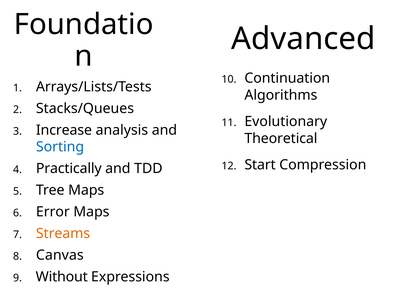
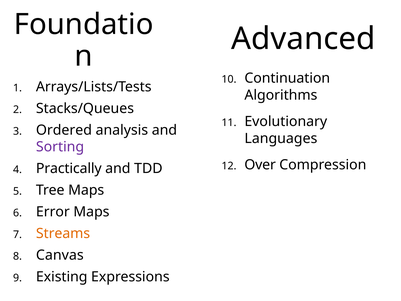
Increase: Increase -> Ordered
Theoretical: Theoretical -> Languages
Sorting colour: blue -> purple
Start: Start -> Over
Without: Without -> Existing
